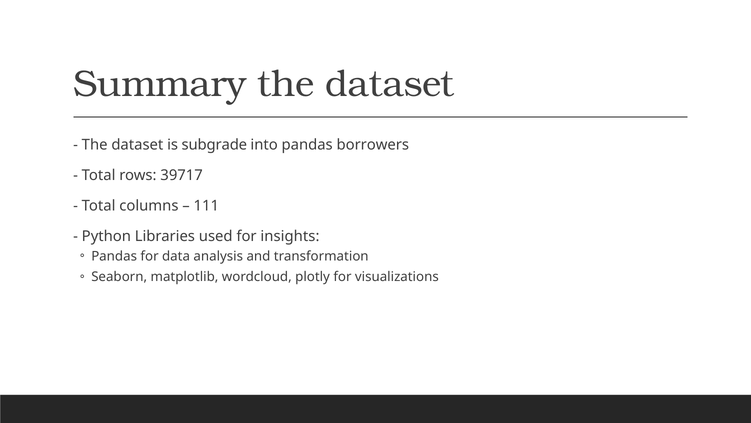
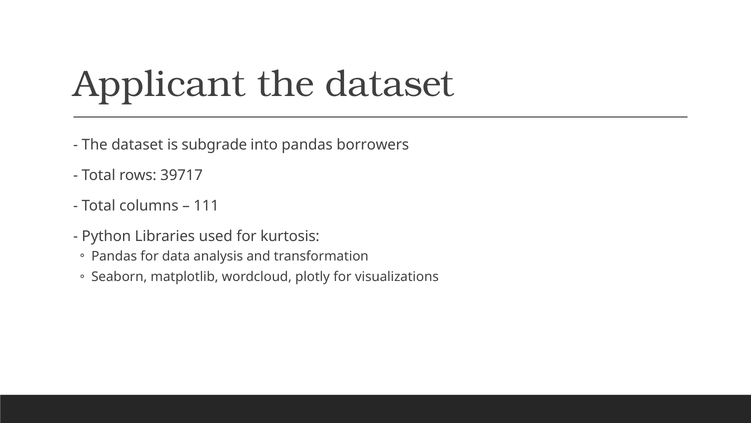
Summary: Summary -> Applicant
insights: insights -> kurtosis
